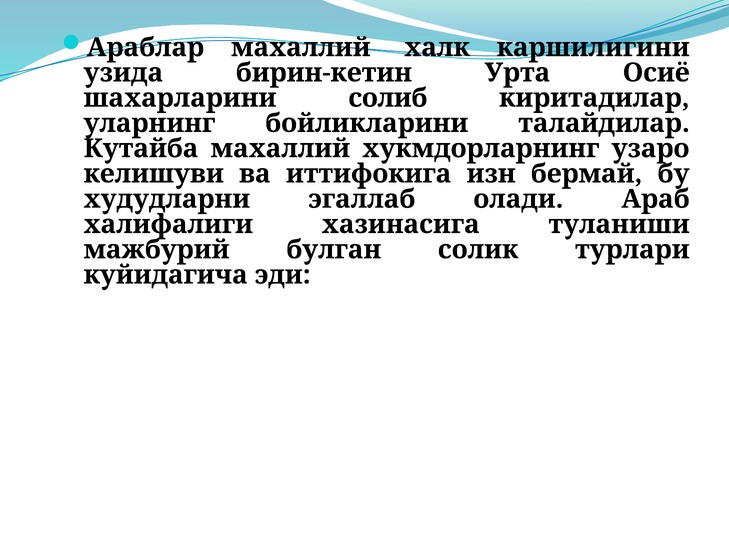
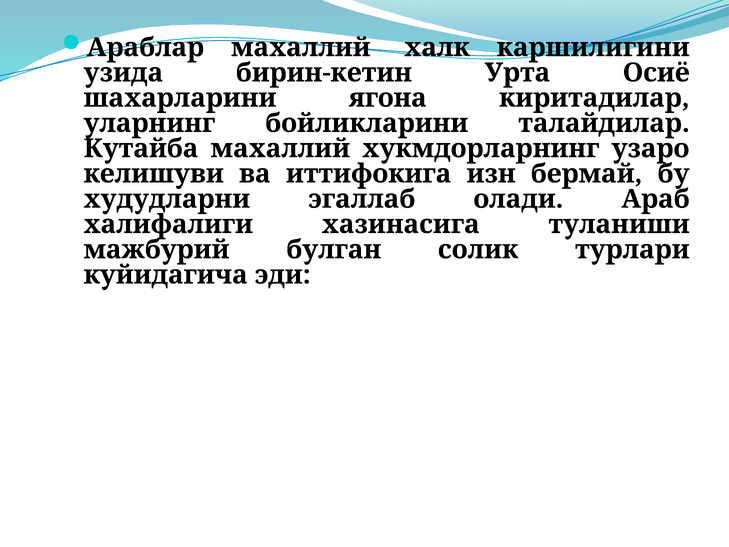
солиб: солиб -> ягона
